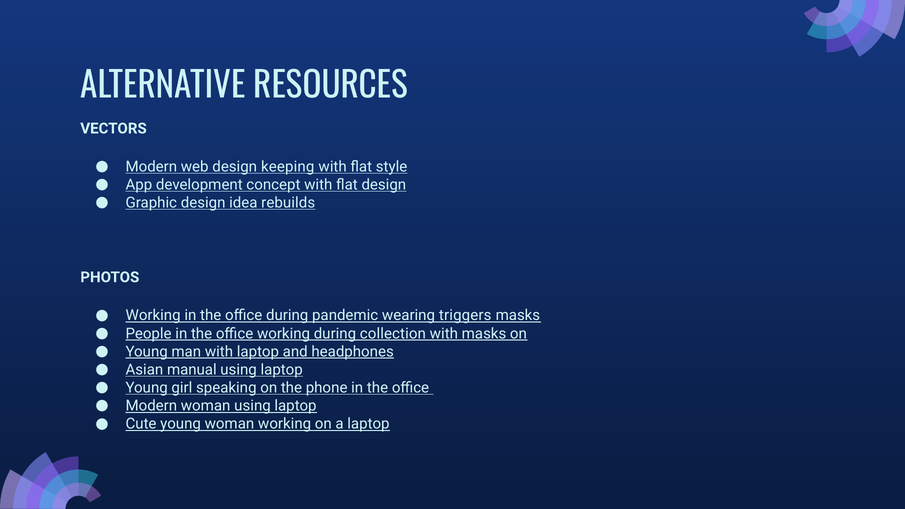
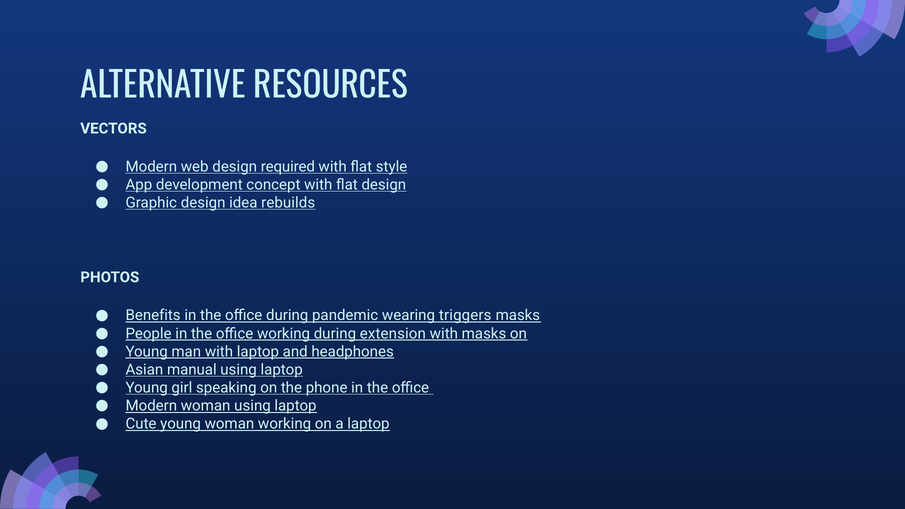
keeping: keeping -> required
Working at (153, 315): Working -> Benefits
collection: collection -> extension
